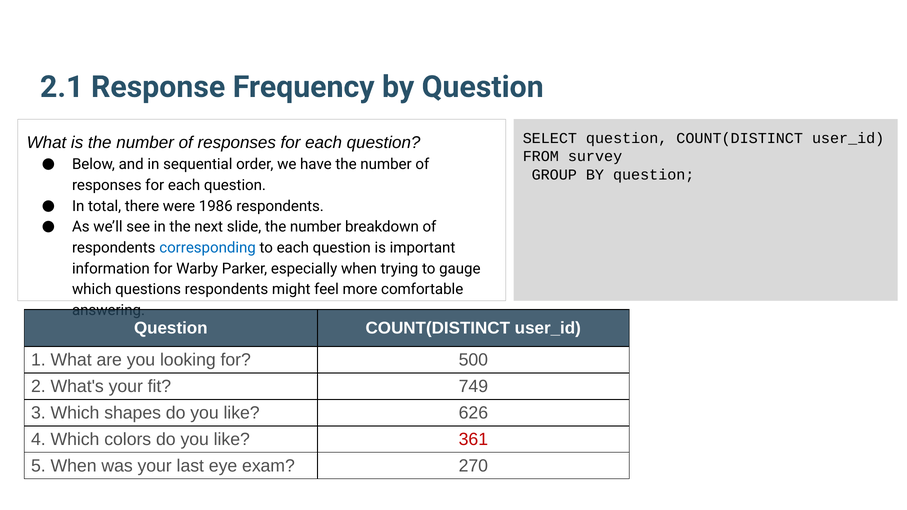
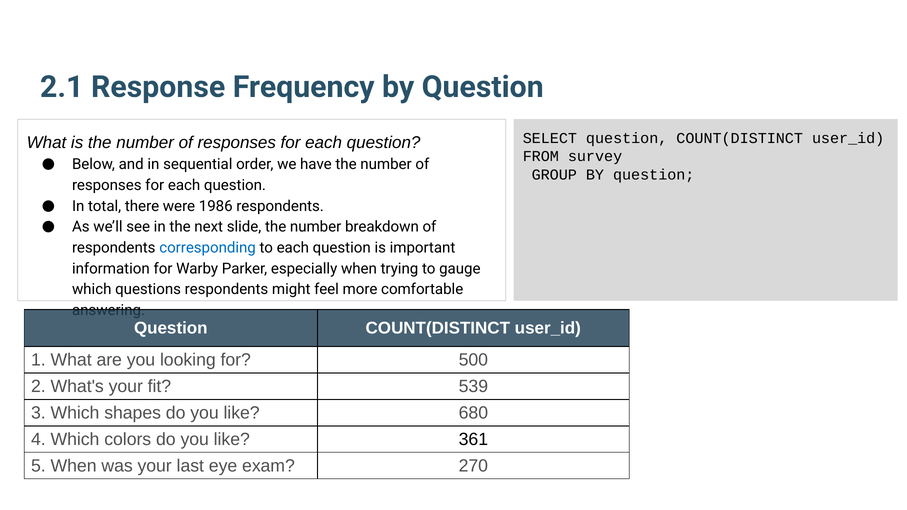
749: 749 -> 539
626: 626 -> 680
361 colour: red -> black
